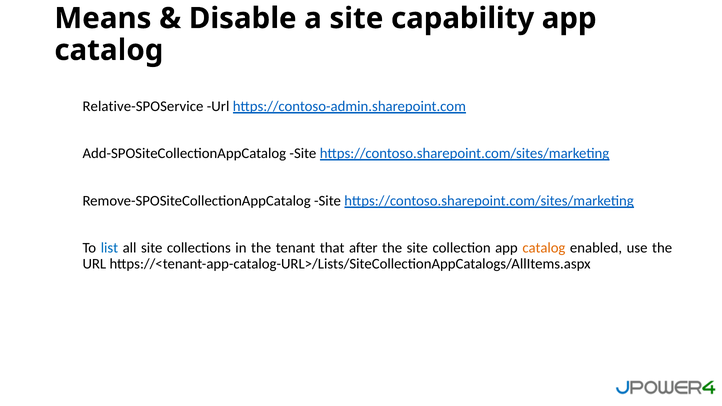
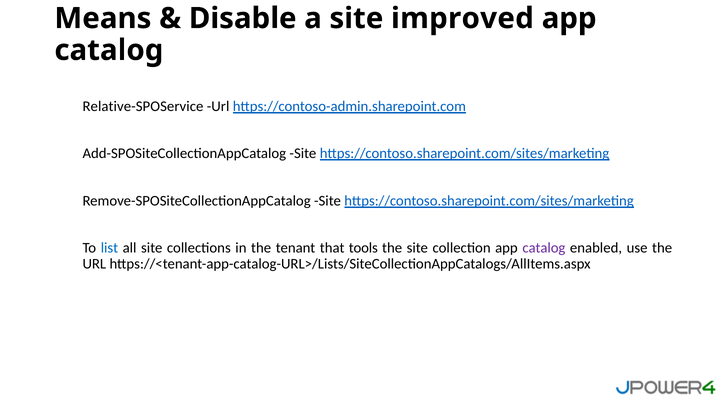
capability: capability -> improved
after: after -> tools
catalog at (544, 248) colour: orange -> purple
